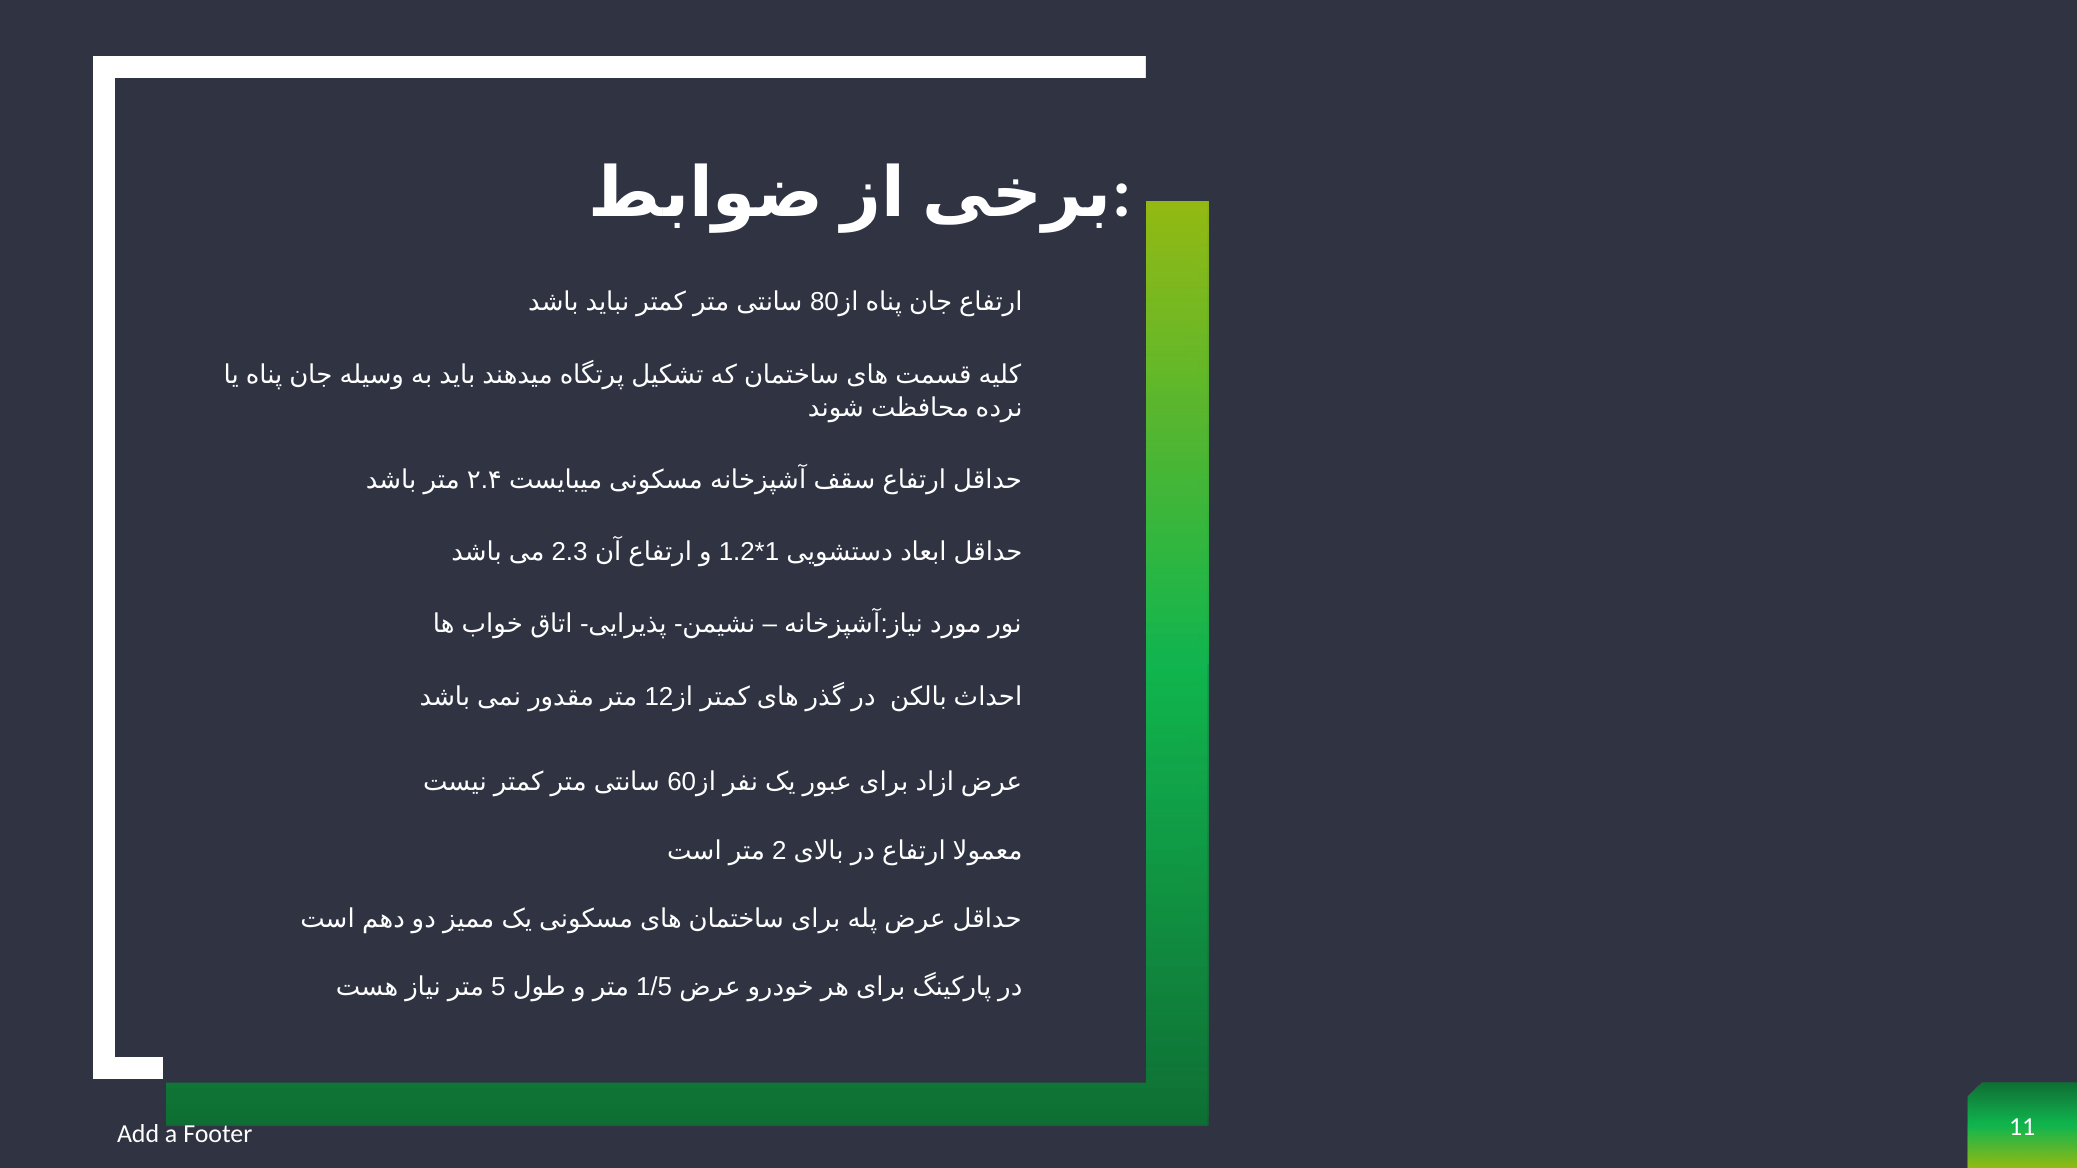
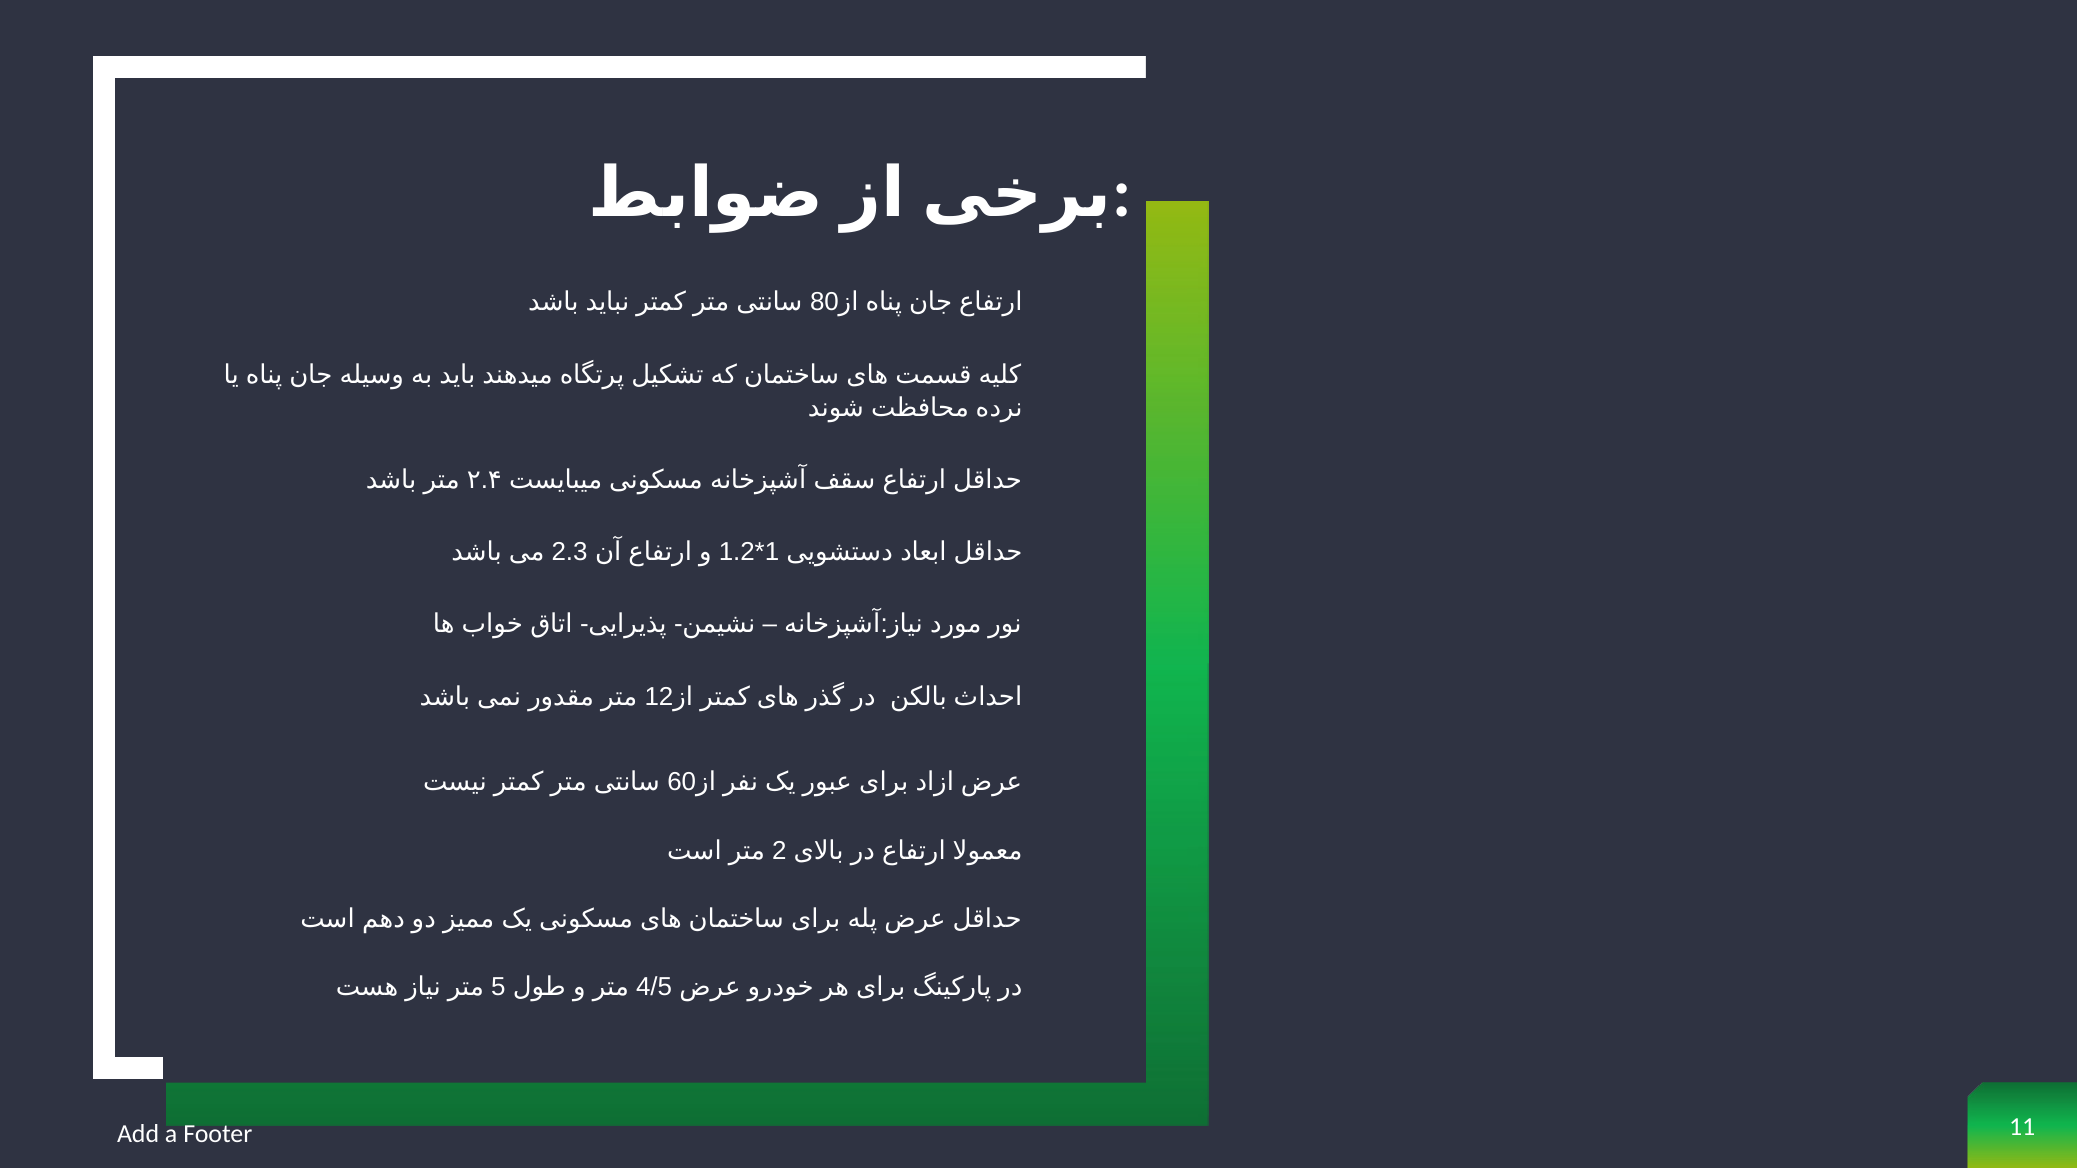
1/5: 1/5 -> 4/5
